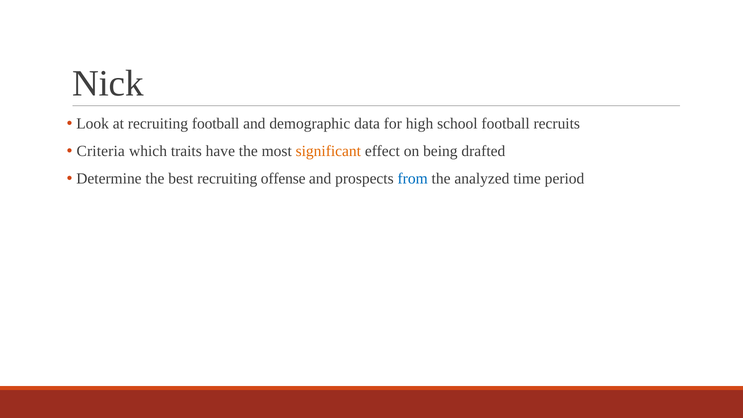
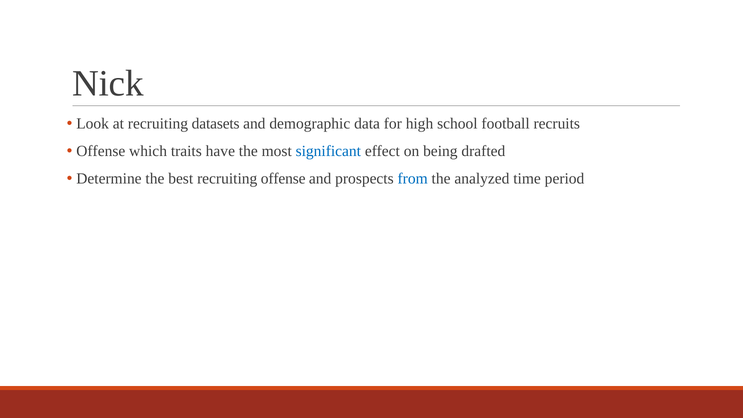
recruiting football: football -> datasets
Criteria at (101, 151): Criteria -> Offense
significant colour: orange -> blue
